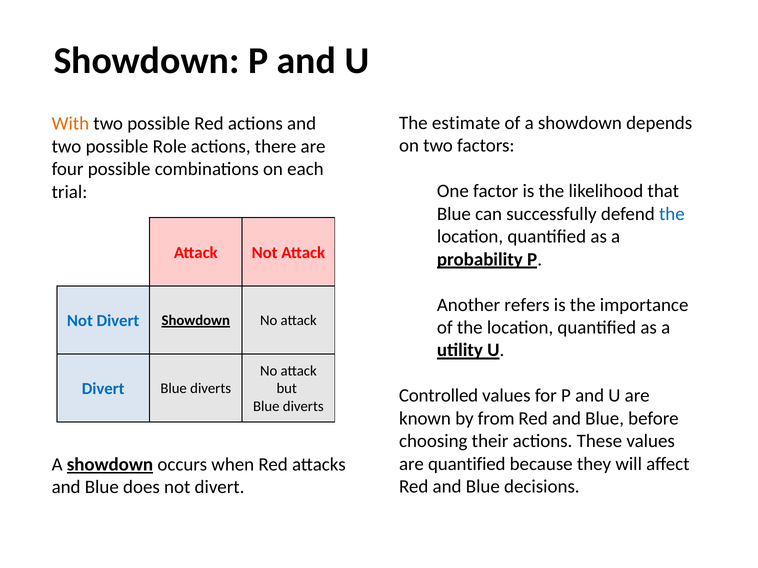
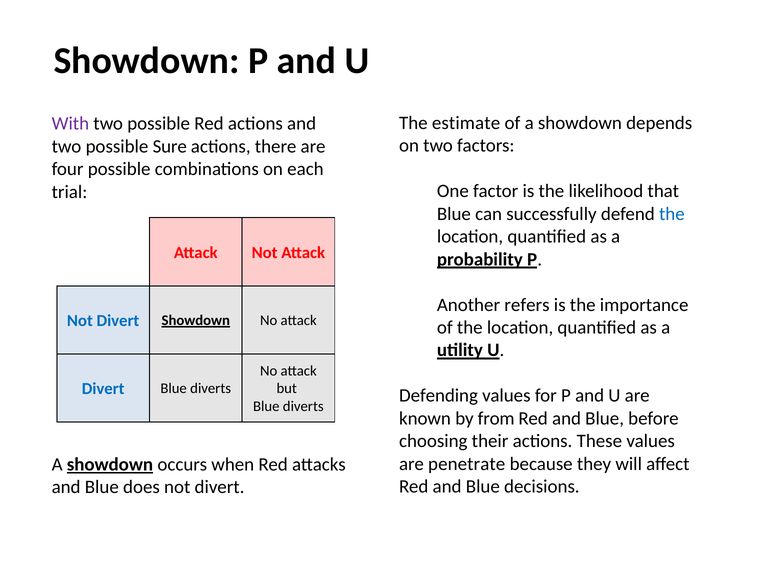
With colour: orange -> purple
Role: Role -> Sure
Controlled: Controlled -> Defending
are quantified: quantified -> penetrate
